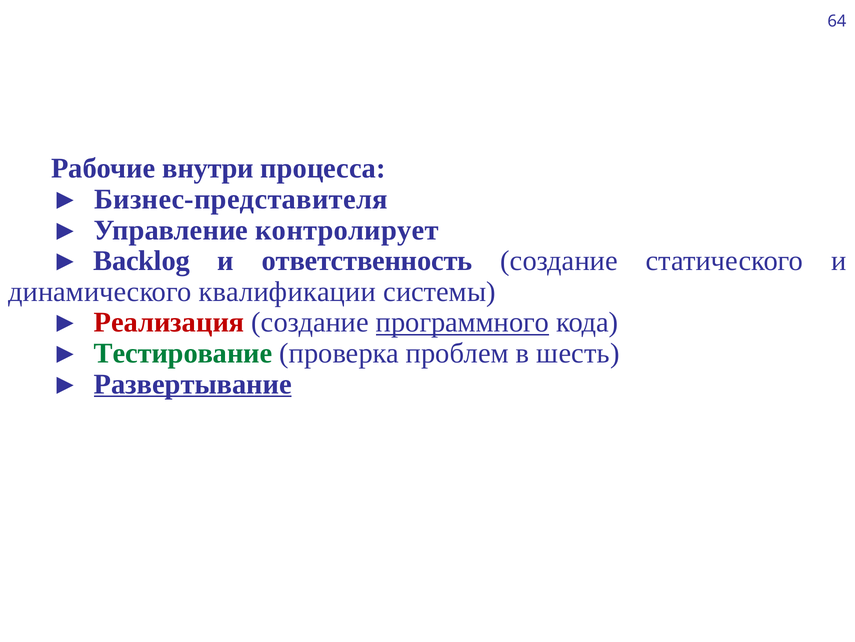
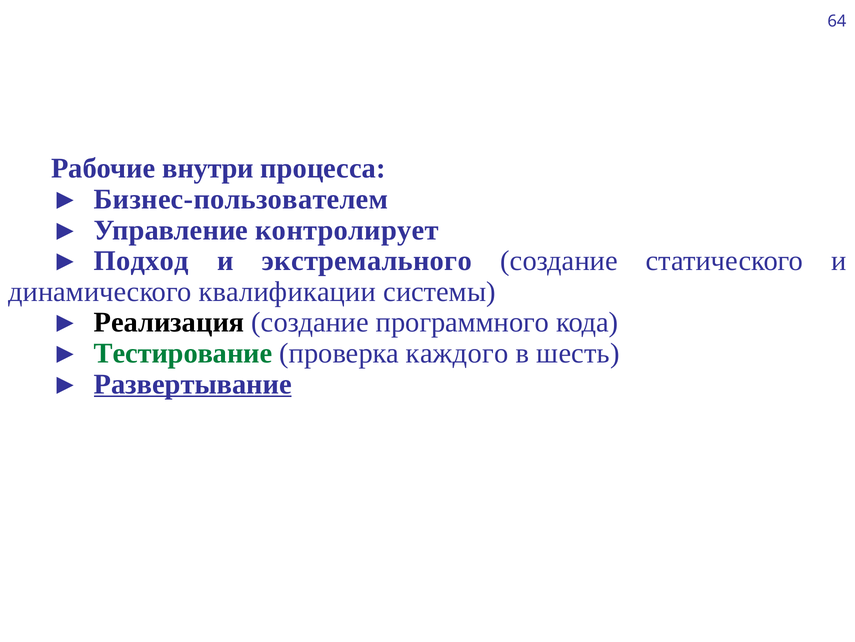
Бизнес-представителя: Бизнес-представителя -> Бизнес-пользователем
Backlog: Backlog -> Подход
ответственность: ответственность -> экстремального
Реализация colour: red -> black
программного underline: present -> none
проблем: проблем -> каждого
